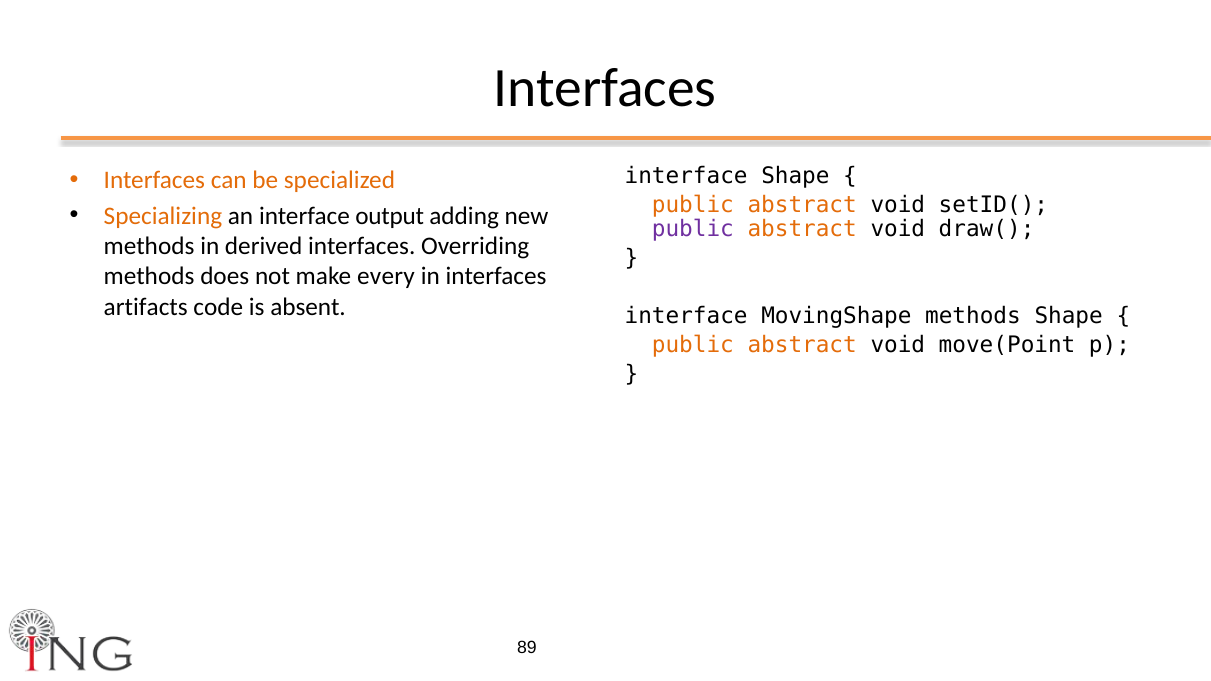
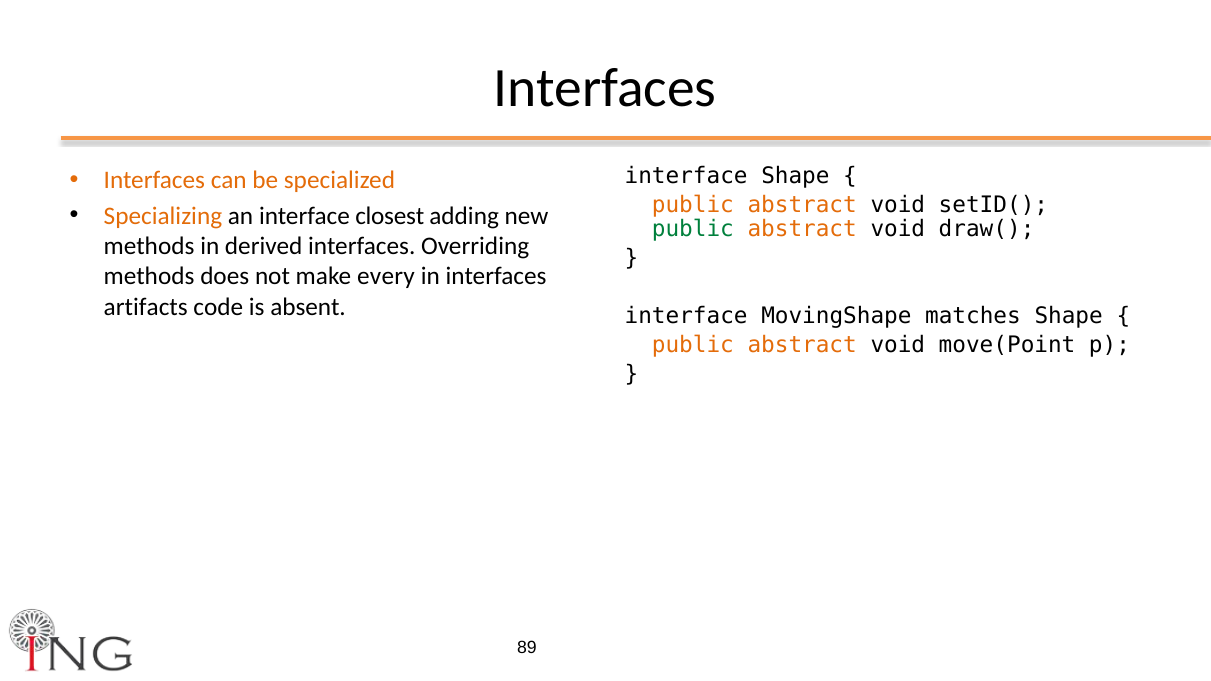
output: output -> closest
public at (693, 229) colour: purple -> green
MovingShape methods: methods -> matches
